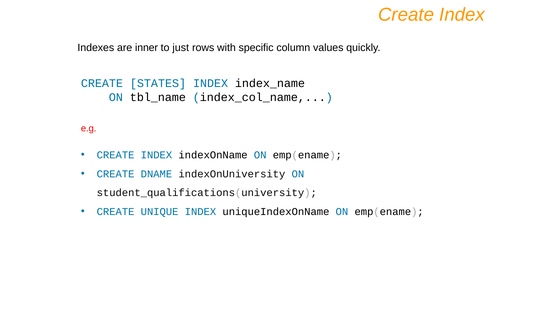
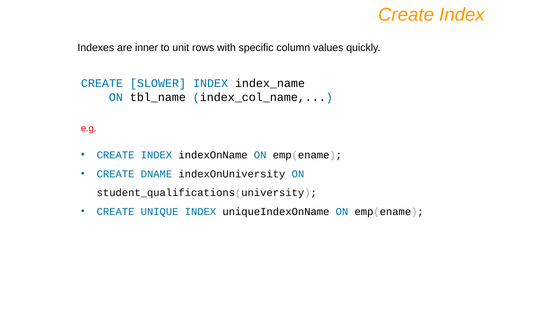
just: just -> unit
STATES: STATES -> SLOWER
